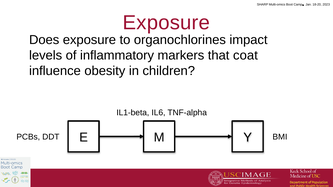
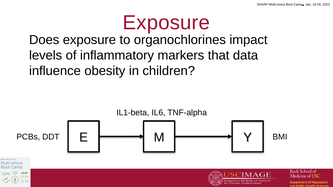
coat: coat -> data
